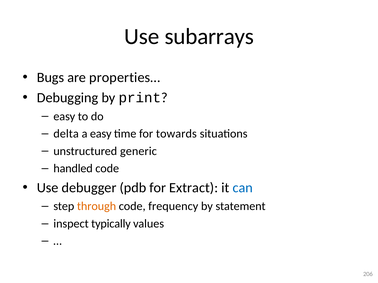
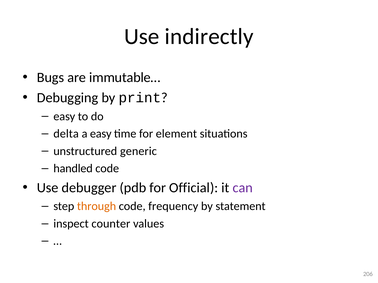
subarrays: subarrays -> indirectly
properties…: properties… -> immutable…
towards: towards -> element
Extract: Extract -> Official
can colour: blue -> purple
typically: typically -> counter
